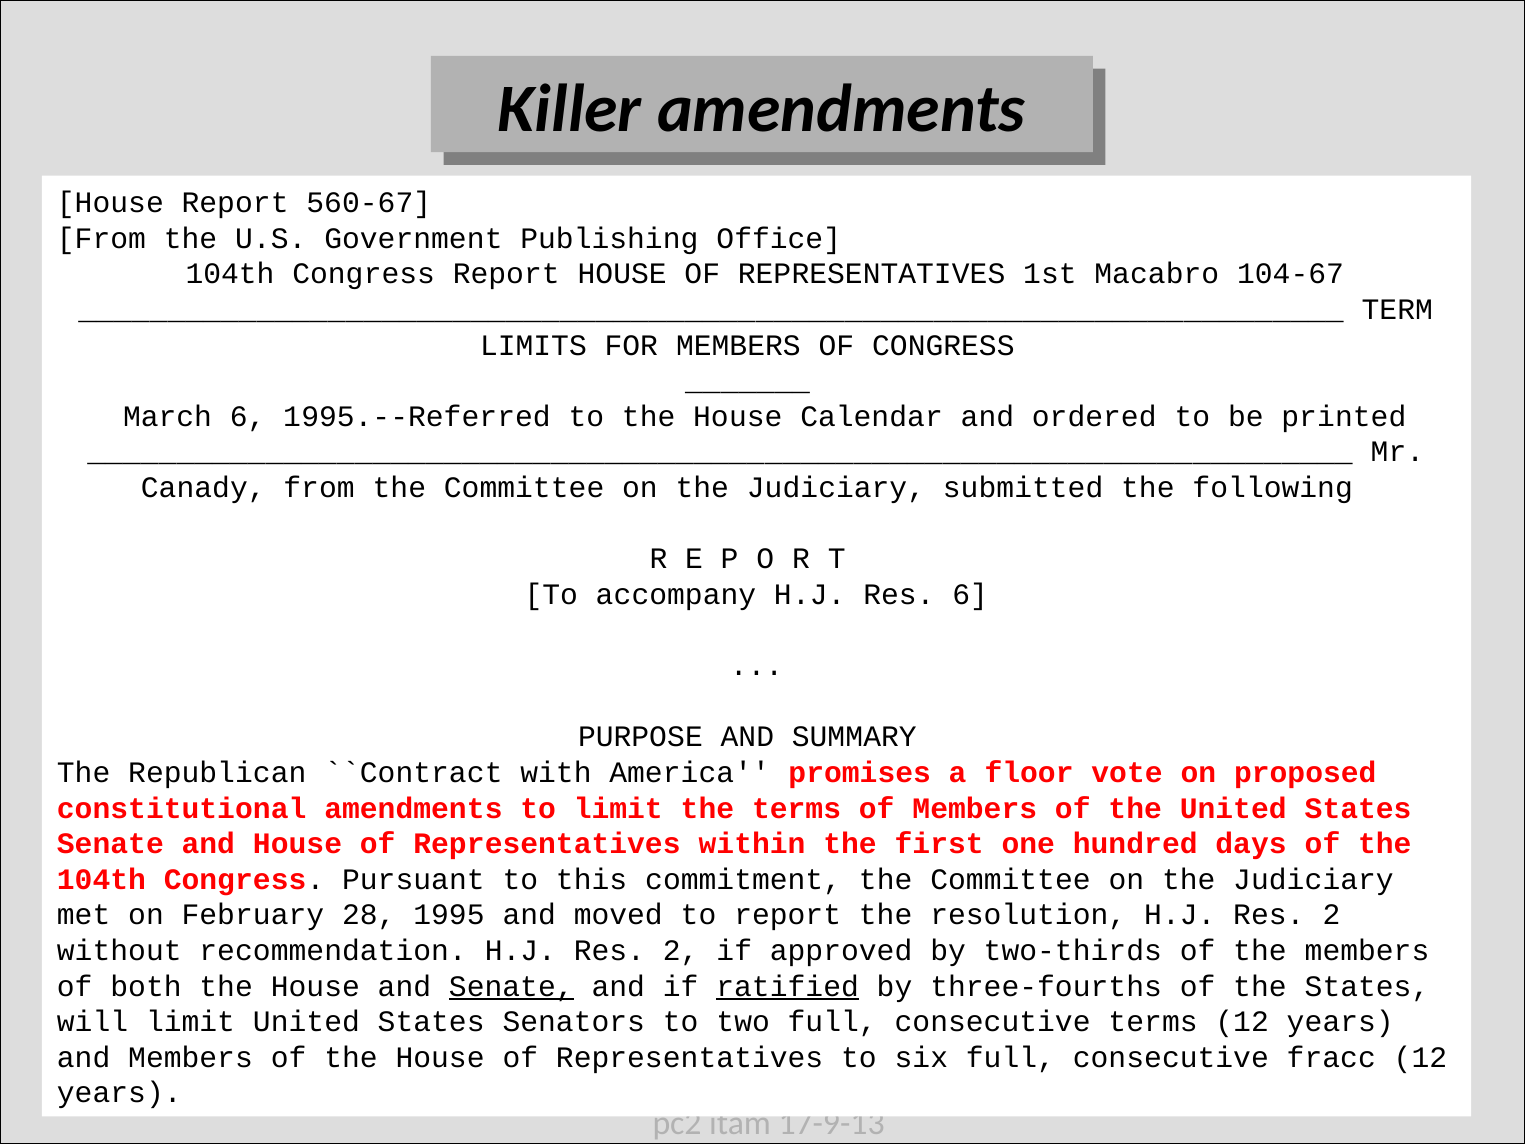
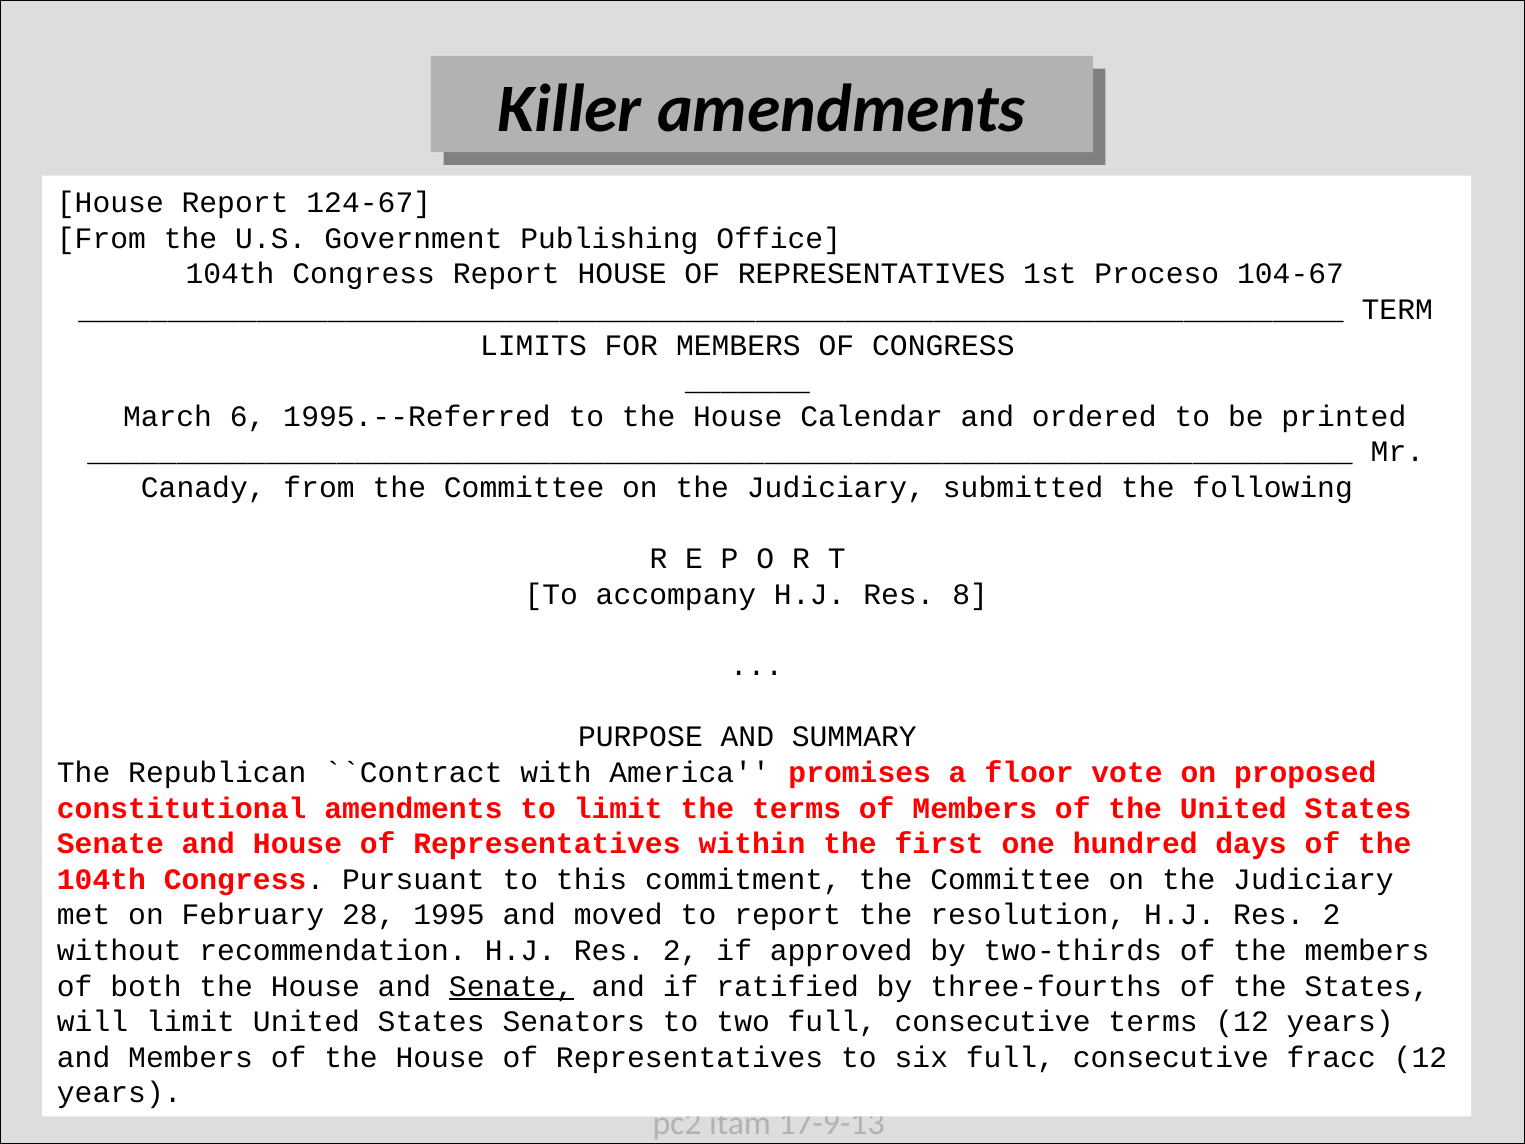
560-67: 560-67 -> 124-67
Macabro: Macabro -> Proceso
6 at (970, 595): 6 -> 8
ratified underline: present -> none
